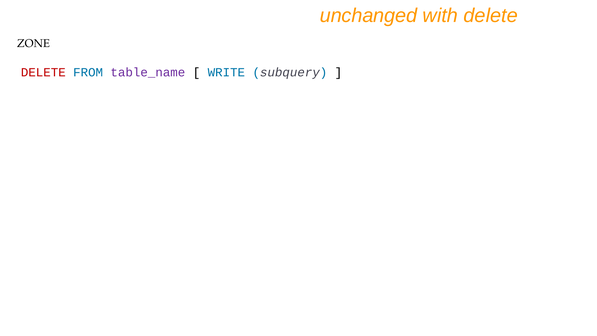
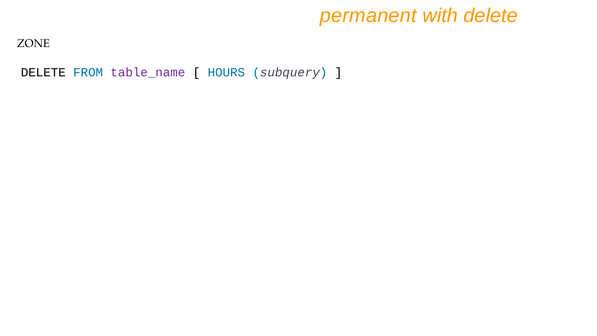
unchanged: unchanged -> permanent
DELETE at (43, 72) colour: red -> black
WRITE: WRITE -> HOURS
